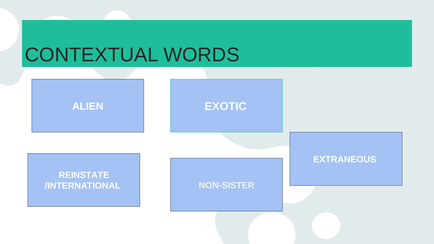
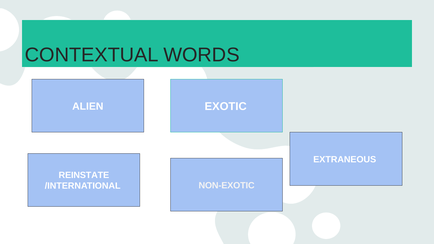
NON-SISTER: NON-SISTER -> NON-EXOTIC
